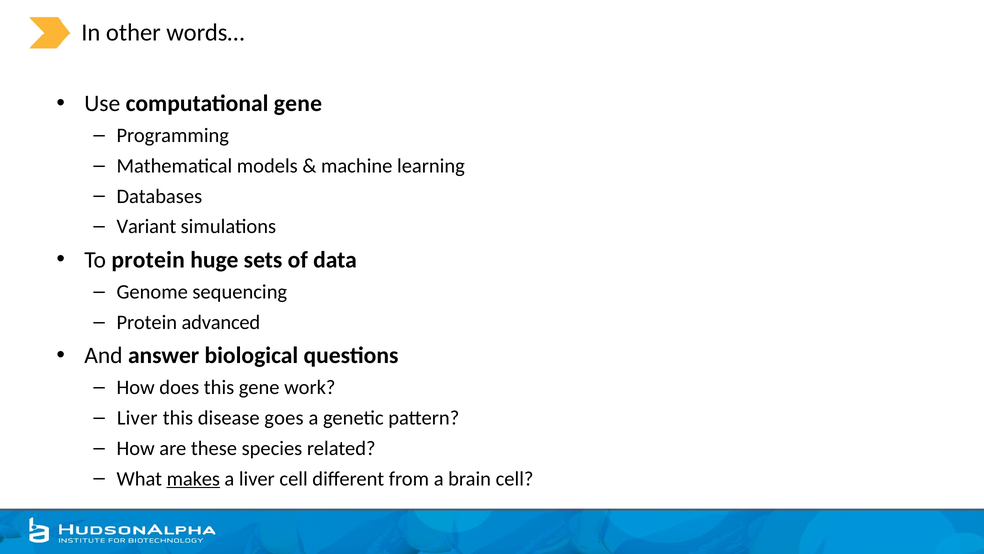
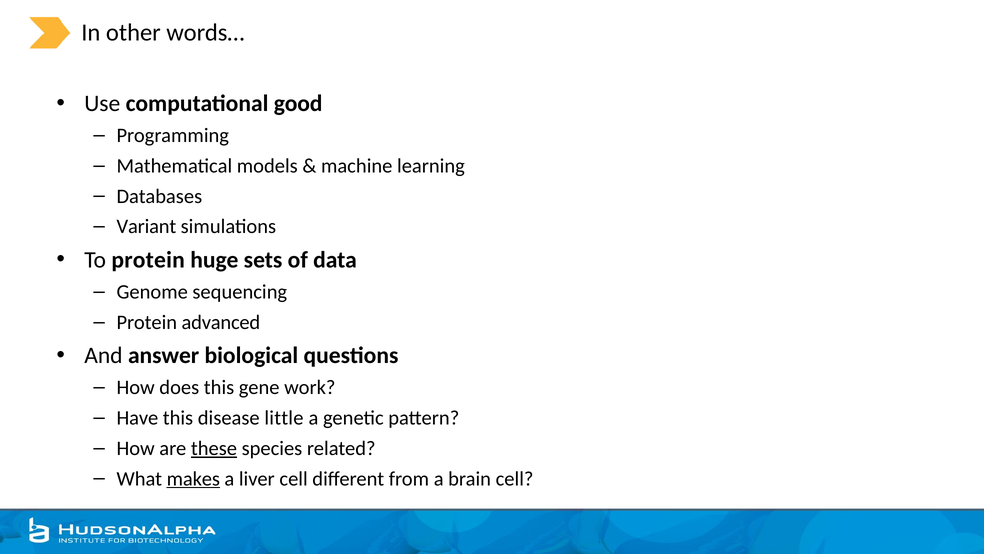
computational gene: gene -> good
Liver at (137, 418): Liver -> Have
goes: goes -> little
these underline: none -> present
